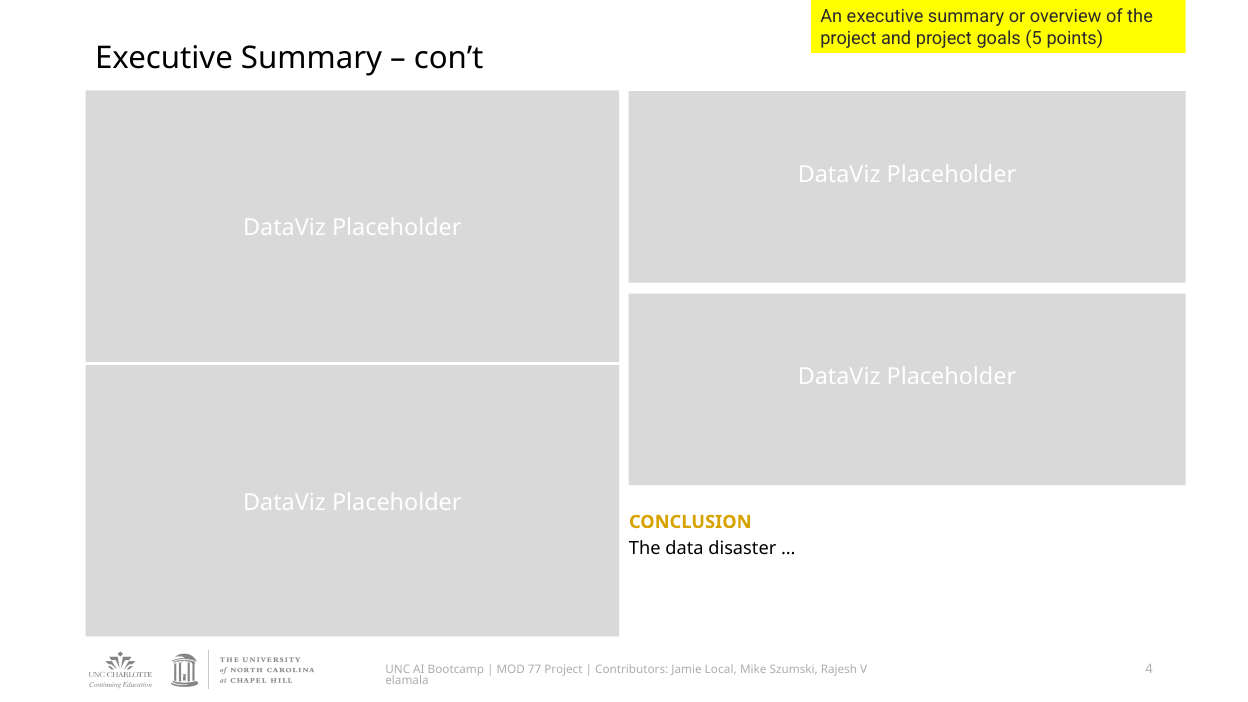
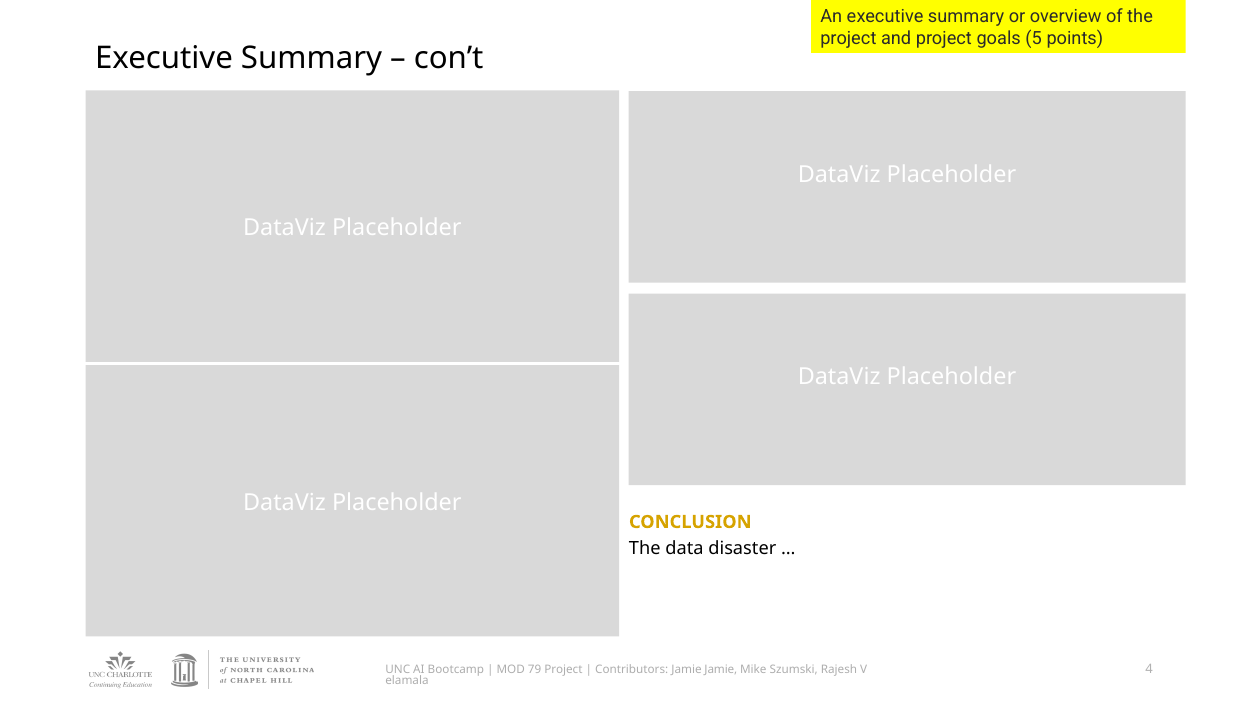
77: 77 -> 79
Jamie Local: Local -> Jamie
